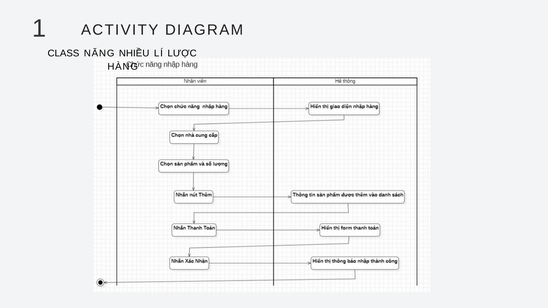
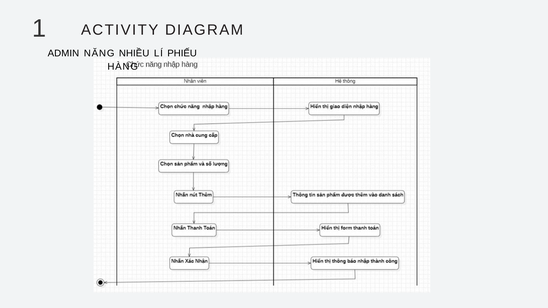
CLASS: CLASS -> ADMIN
LƯỢC: LƯỢC -> PHIẾU
